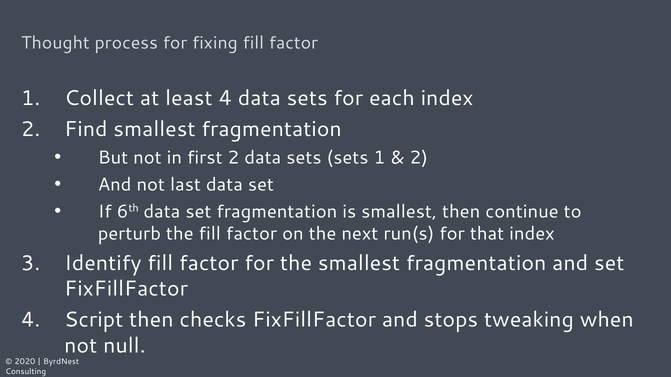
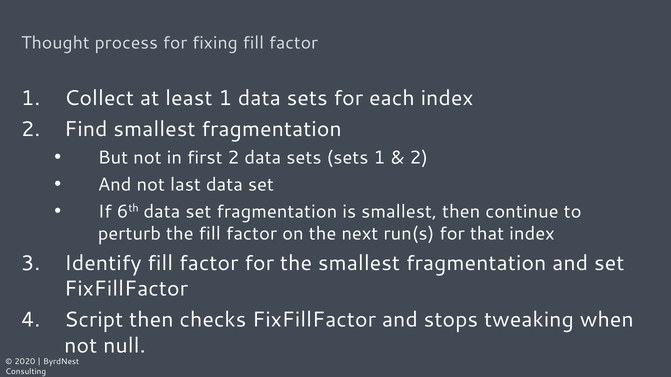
least 4: 4 -> 1
